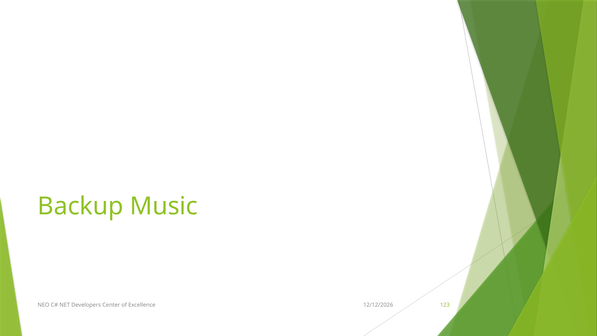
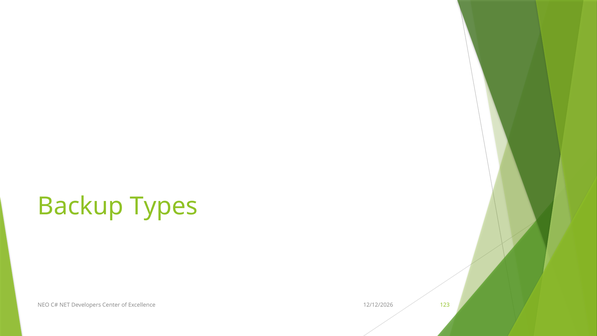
Music: Music -> Types
